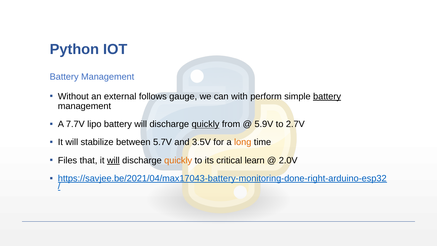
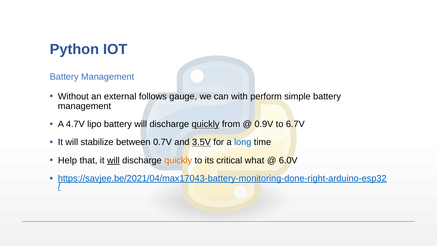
battery at (327, 96) underline: present -> none
7.7V: 7.7V -> 4.7V
5.9V: 5.9V -> 0.9V
2.7V: 2.7V -> 6.7V
5.7V: 5.7V -> 0.7V
3.5V underline: none -> present
long colour: orange -> blue
Files: Files -> Help
learn: learn -> what
2.0V: 2.0V -> 6.0V
